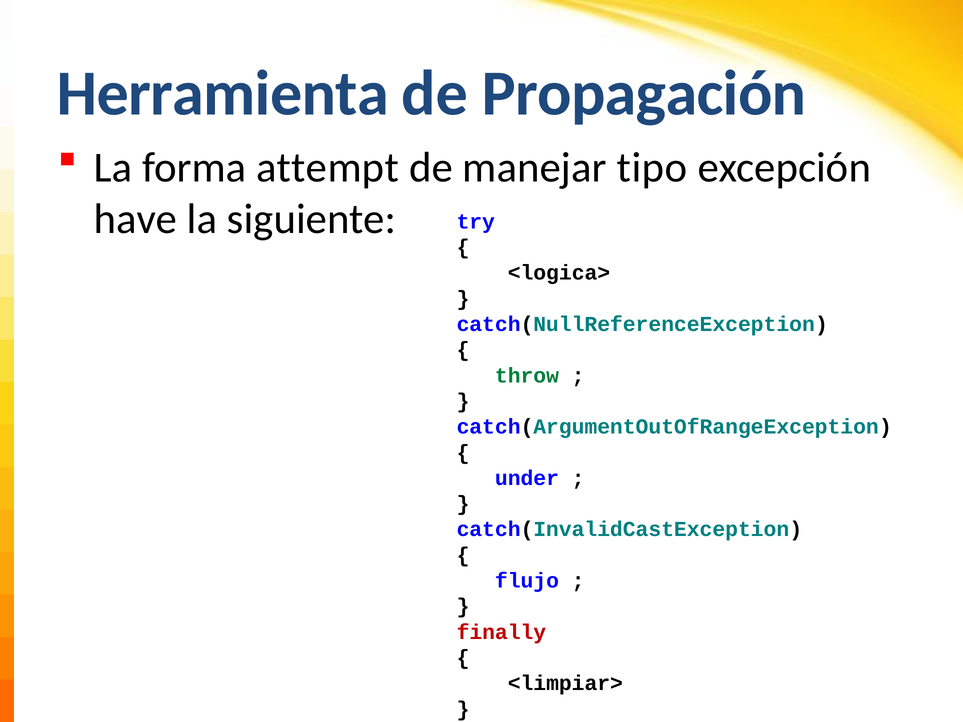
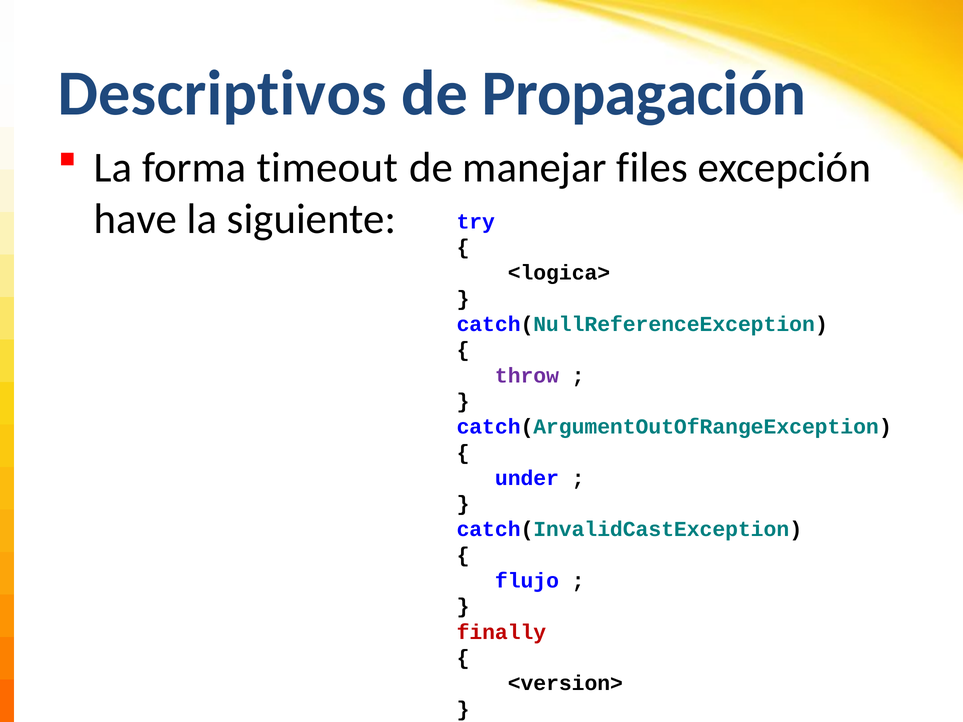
Herramienta: Herramienta -> Descriptivos
attempt: attempt -> timeout
tipo: tipo -> files
throw colour: green -> purple
<limpiar>: <limpiar> -> <version>
